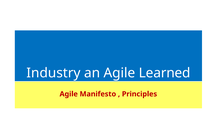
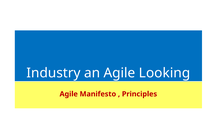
Learned: Learned -> Looking
